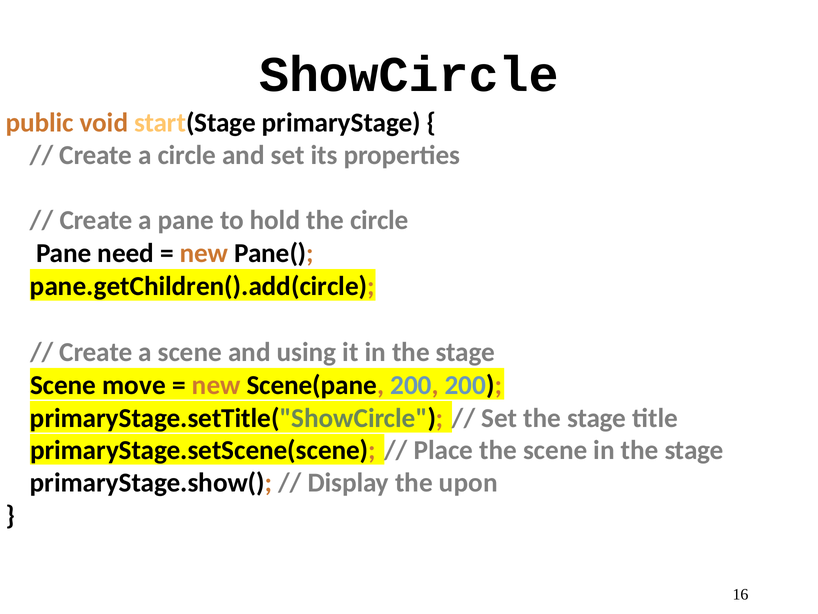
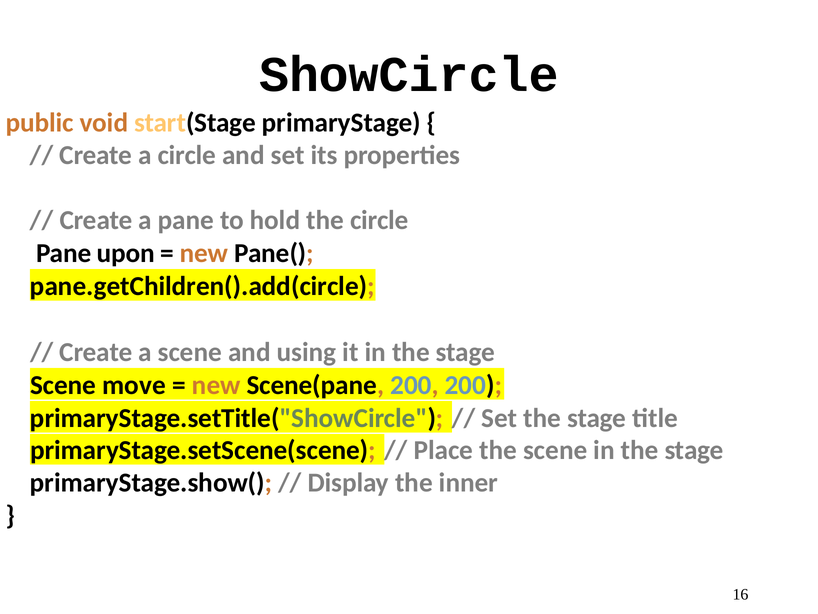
need: need -> upon
upon: upon -> inner
